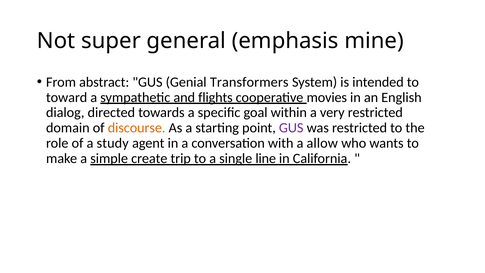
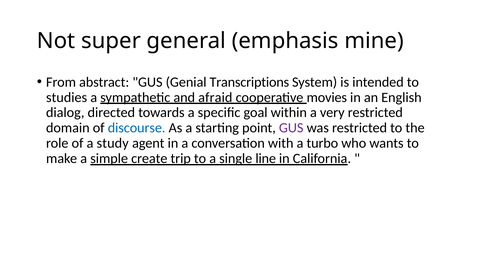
Transformers: Transformers -> Transcriptions
toward: toward -> studies
flights: flights -> afraid
discourse colour: orange -> blue
allow: allow -> turbo
